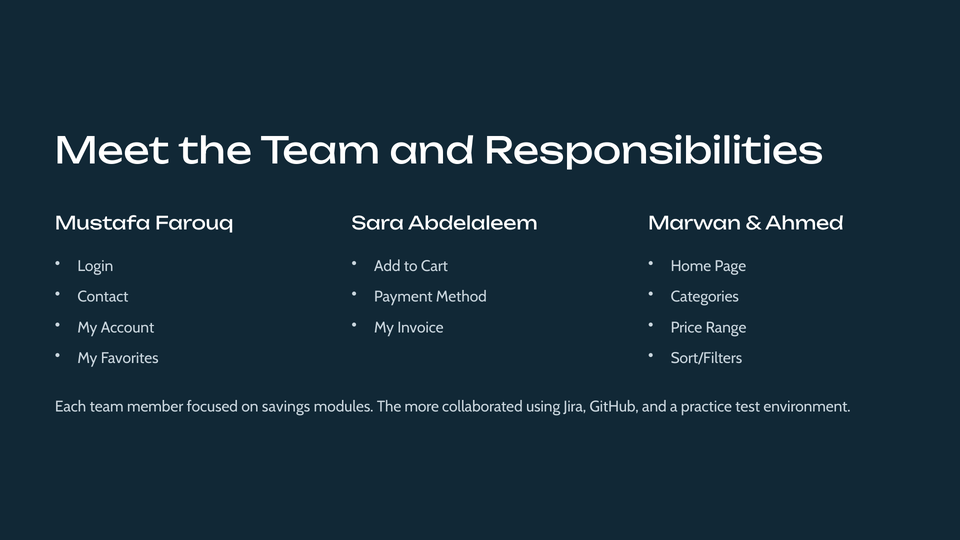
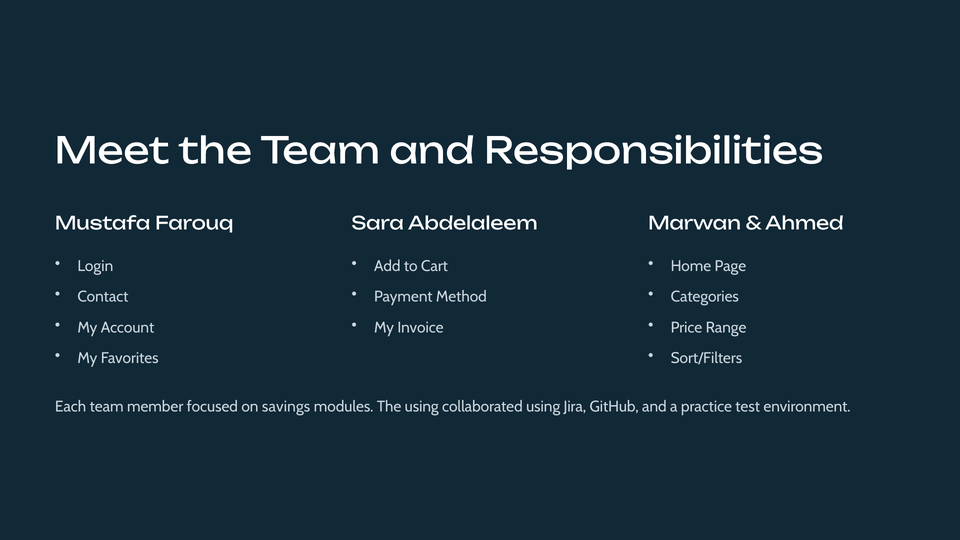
The more: more -> using
